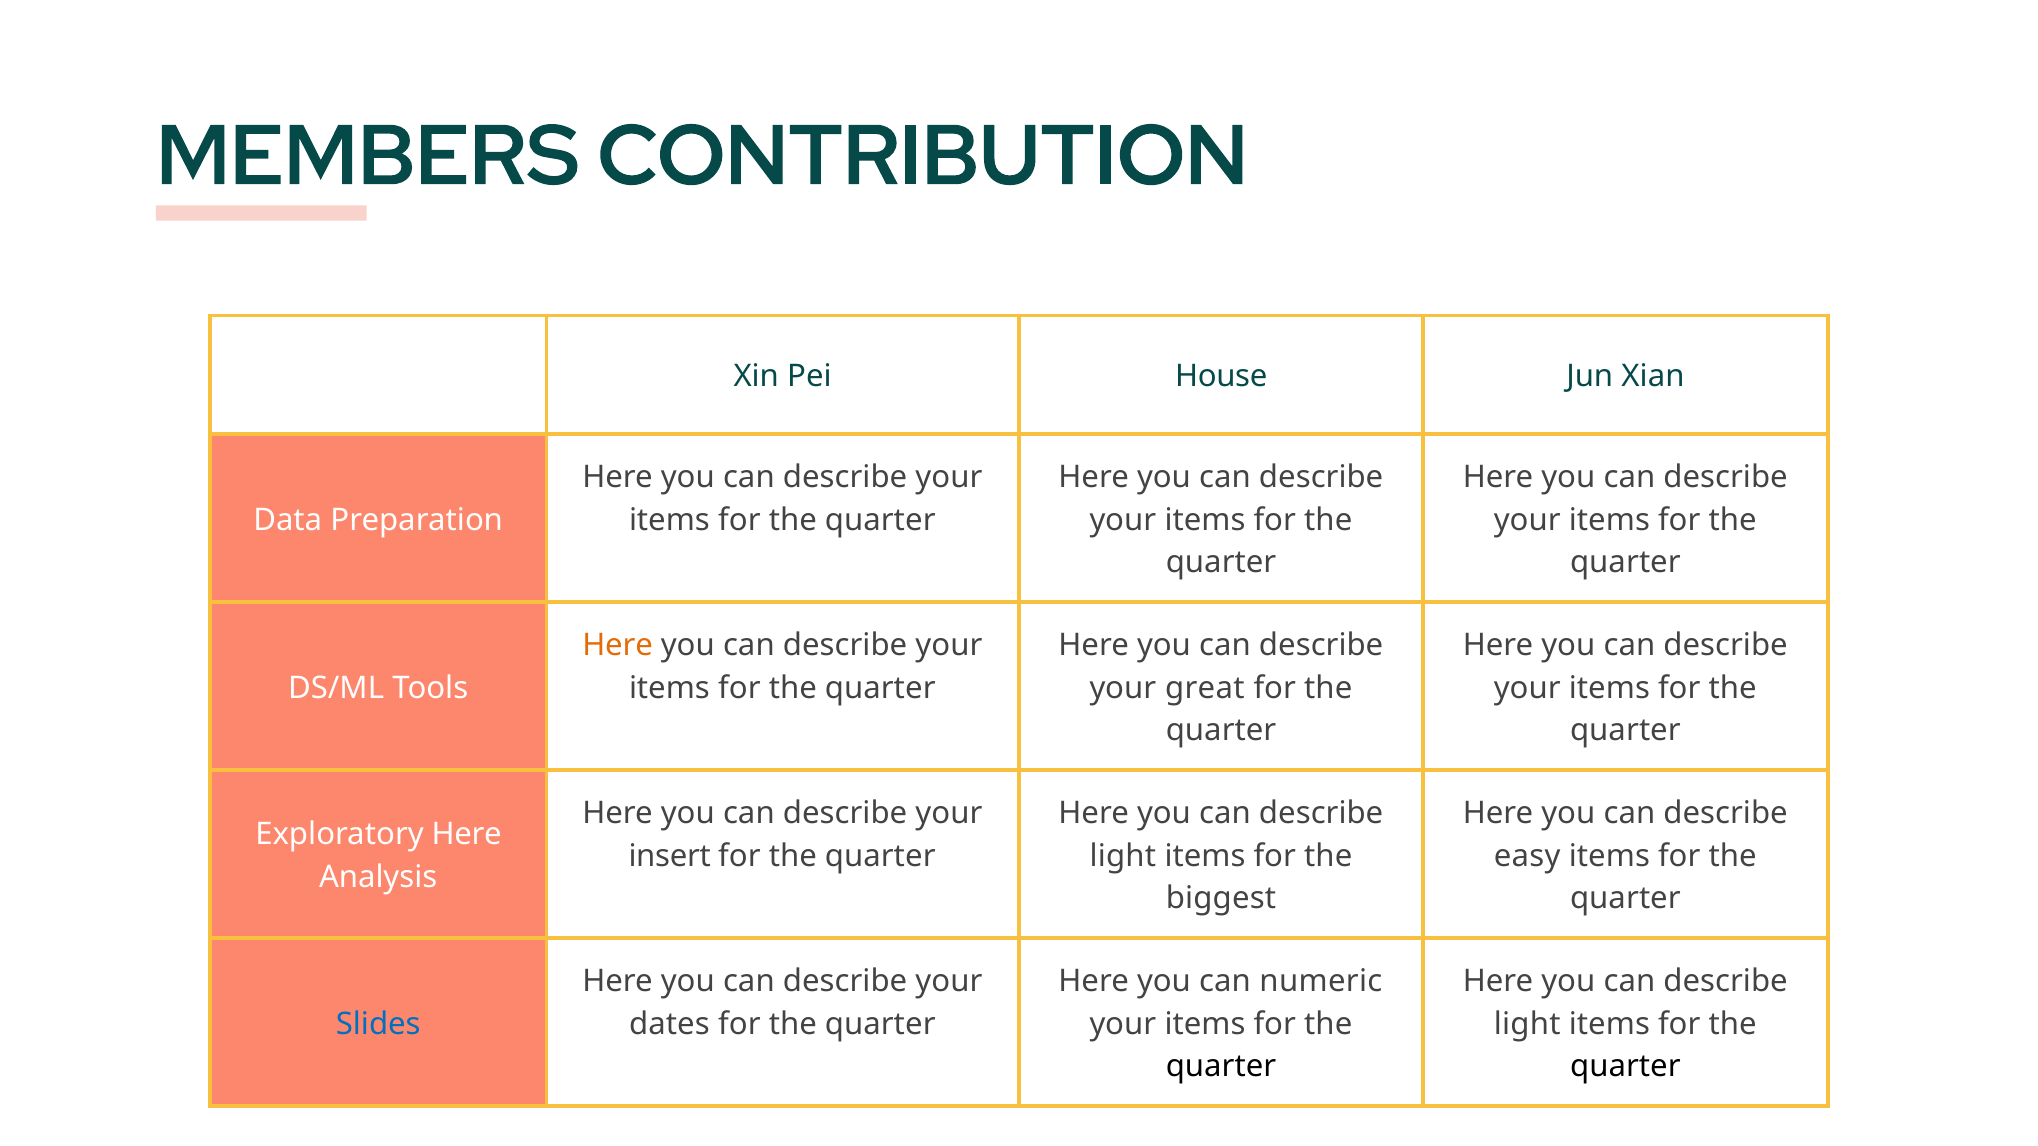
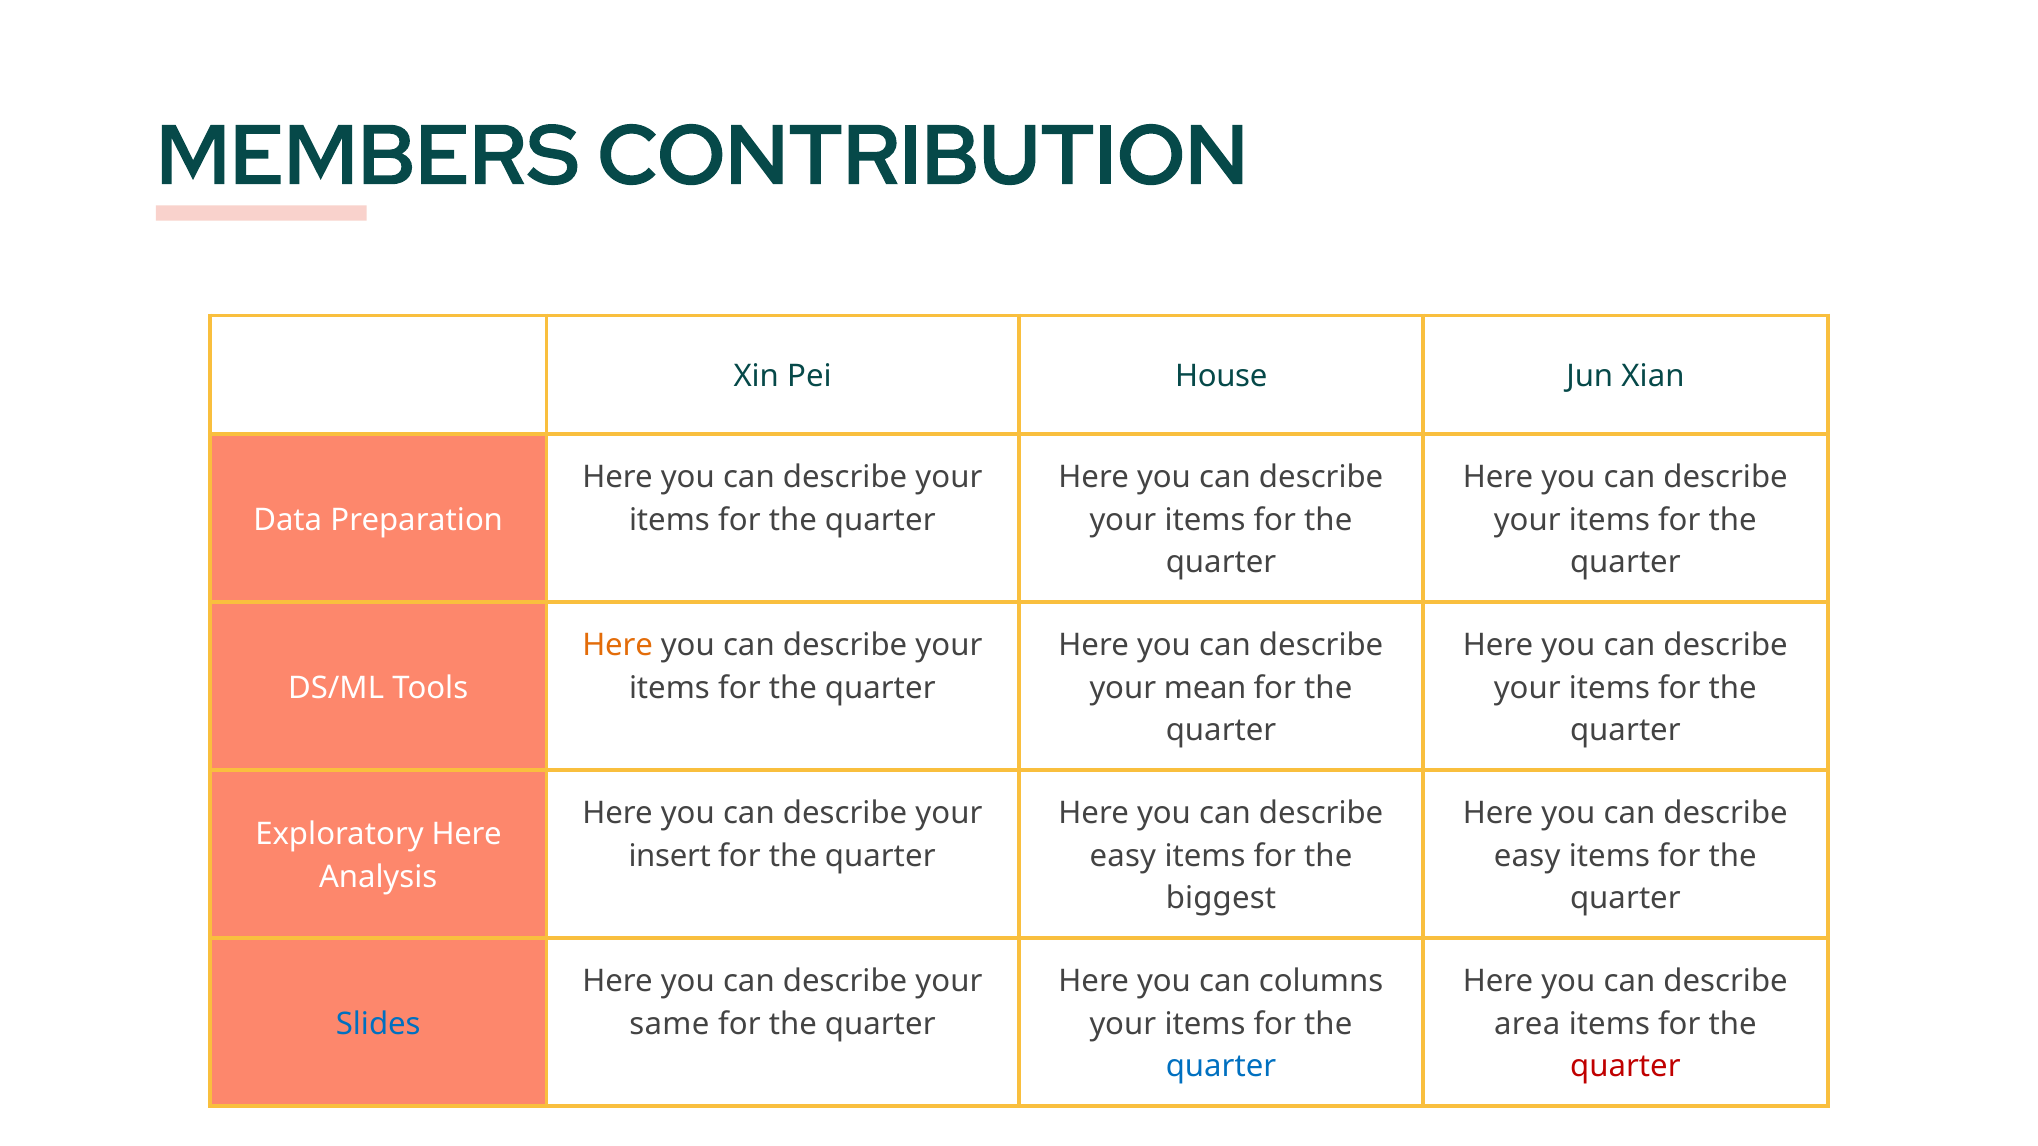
great: great -> mean
light at (1123, 856): light -> easy
numeric: numeric -> columns
dates: dates -> same
light at (1527, 1024): light -> area
quarter at (1221, 1067) colour: black -> blue
quarter at (1625, 1067) colour: black -> red
